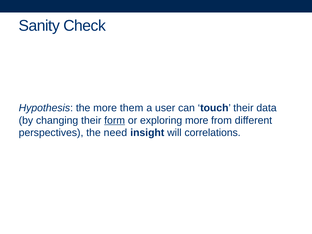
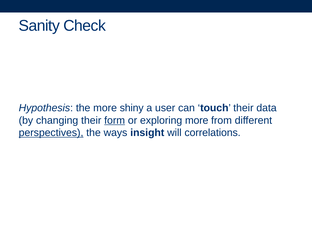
them: them -> shiny
perspectives underline: none -> present
need: need -> ways
